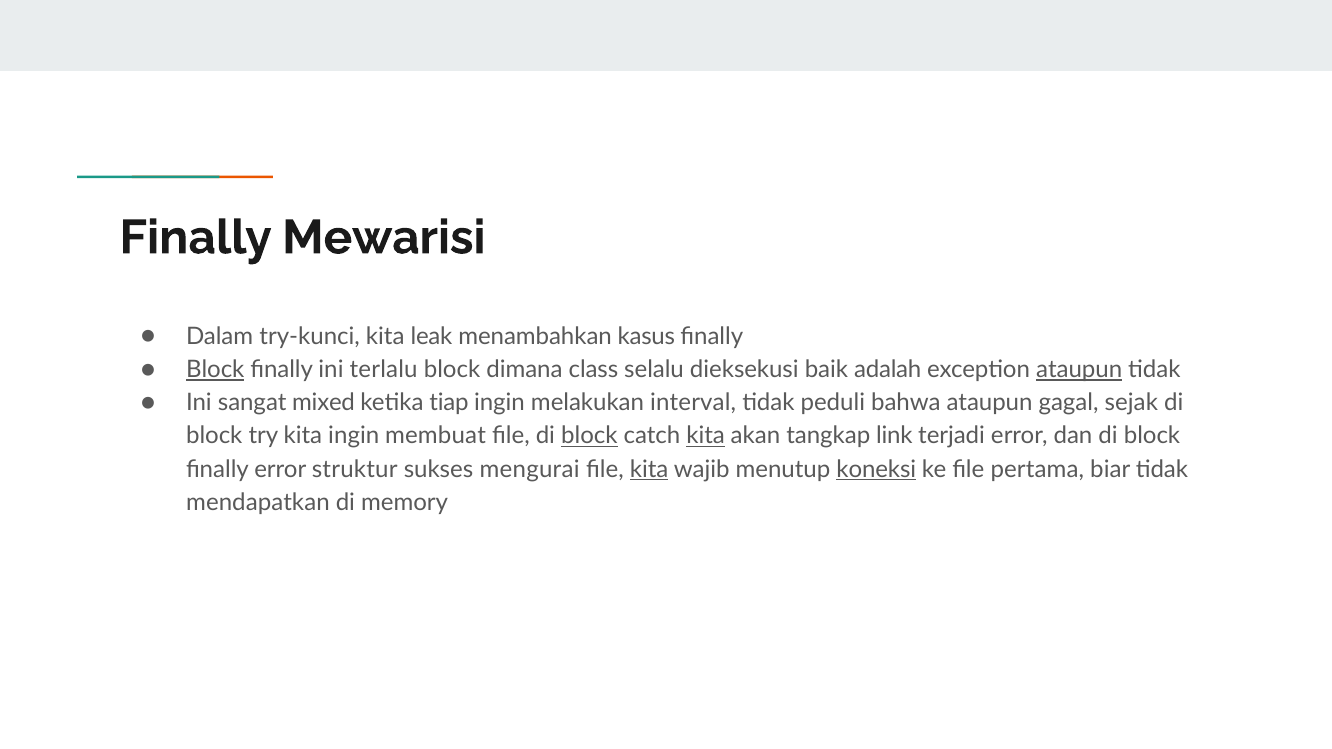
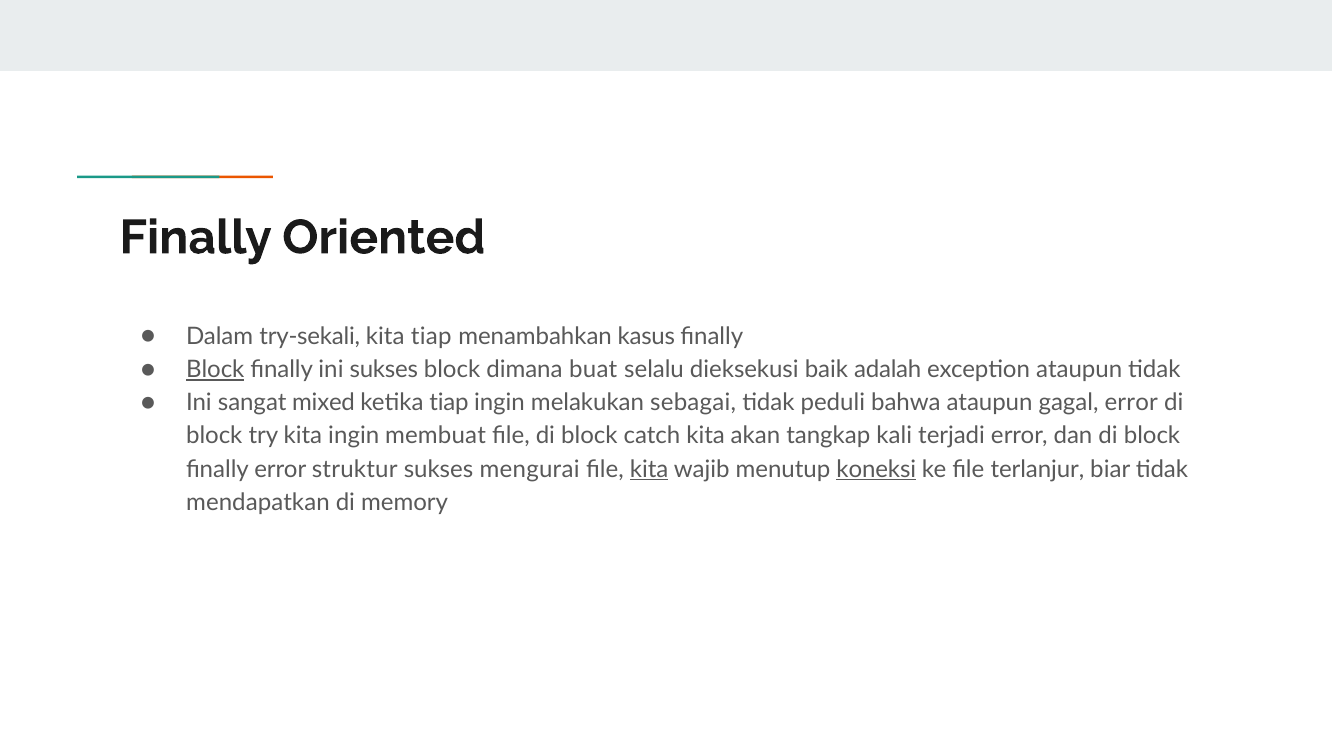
Mewarisi: Mewarisi -> Oriented
try-kunci: try-kunci -> try-sekali
kita leak: leak -> tiap
ini terlalu: terlalu -> sukses
class: class -> buat
ataupun at (1079, 370) underline: present -> none
interval: interval -> sebagai
gagal sejak: sejak -> error
block at (589, 436) underline: present -> none
kita at (706, 436) underline: present -> none
link: link -> kali
pertama: pertama -> terlanjur
